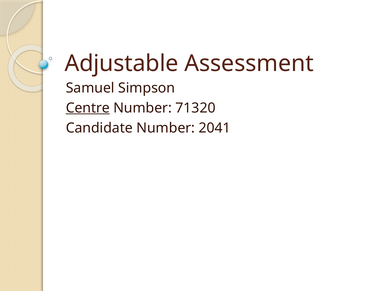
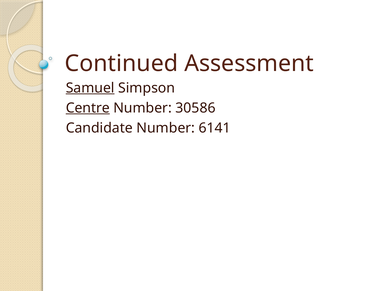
Adjustable: Adjustable -> Continued
Samuel underline: none -> present
71320: 71320 -> 30586
2041: 2041 -> 6141
